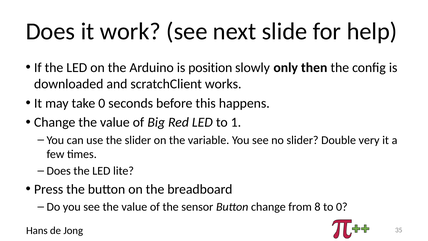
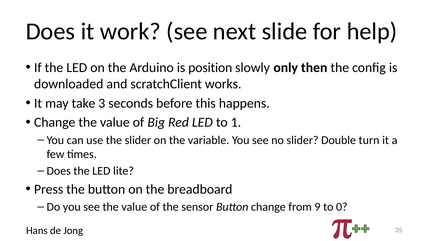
take 0: 0 -> 3
very: very -> turn
8: 8 -> 9
